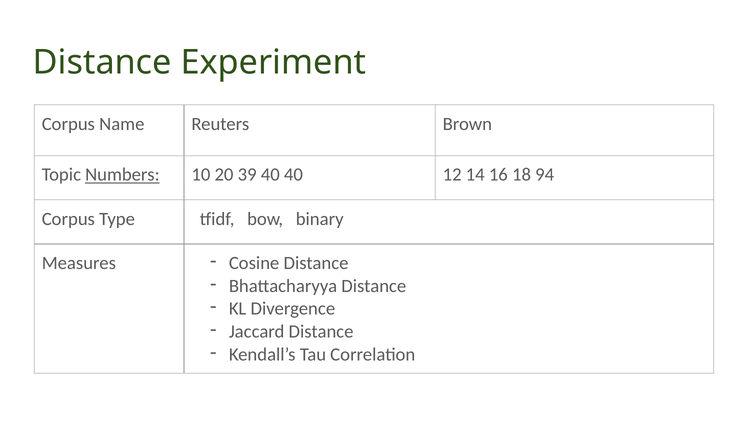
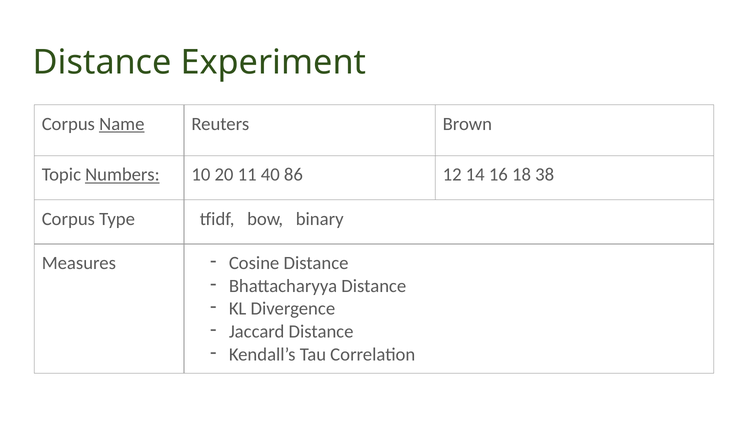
Name underline: none -> present
39: 39 -> 11
40 40: 40 -> 86
94: 94 -> 38
